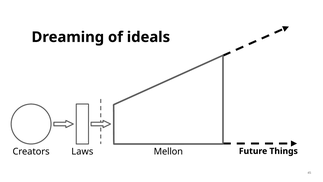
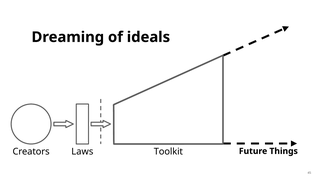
Mellon: Mellon -> Toolkit
